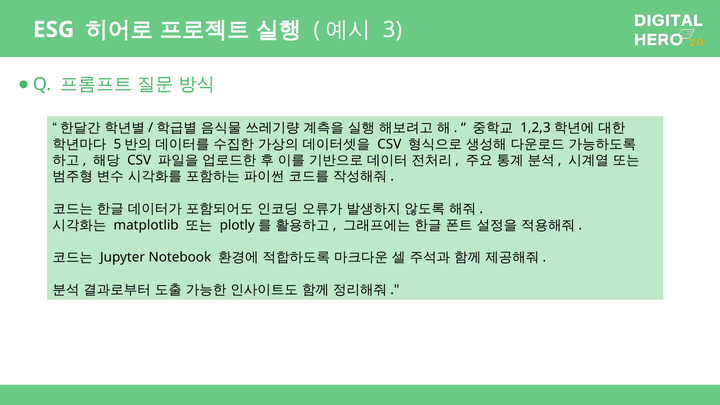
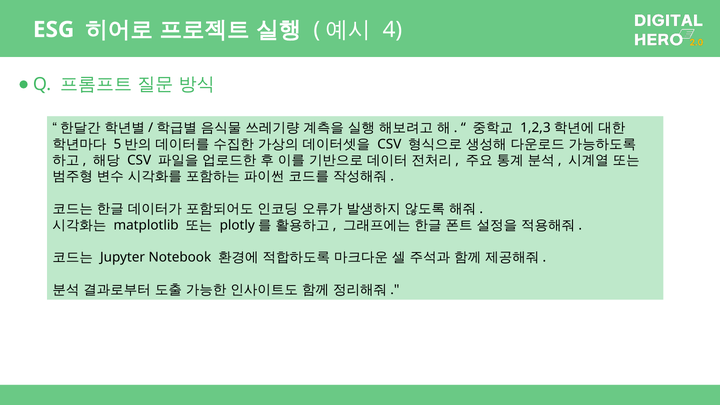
3: 3 -> 4
